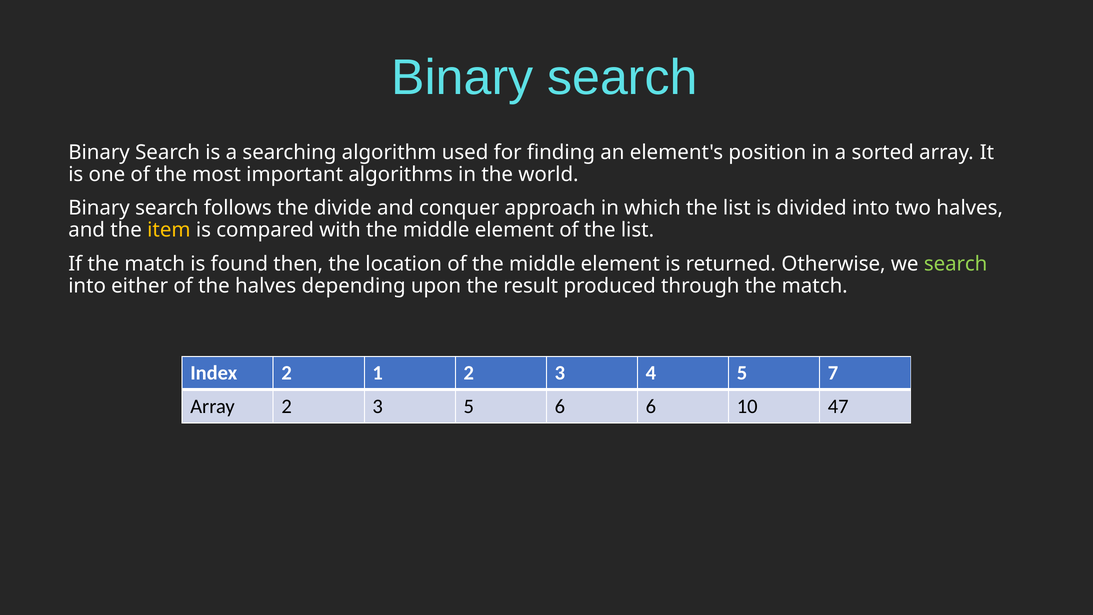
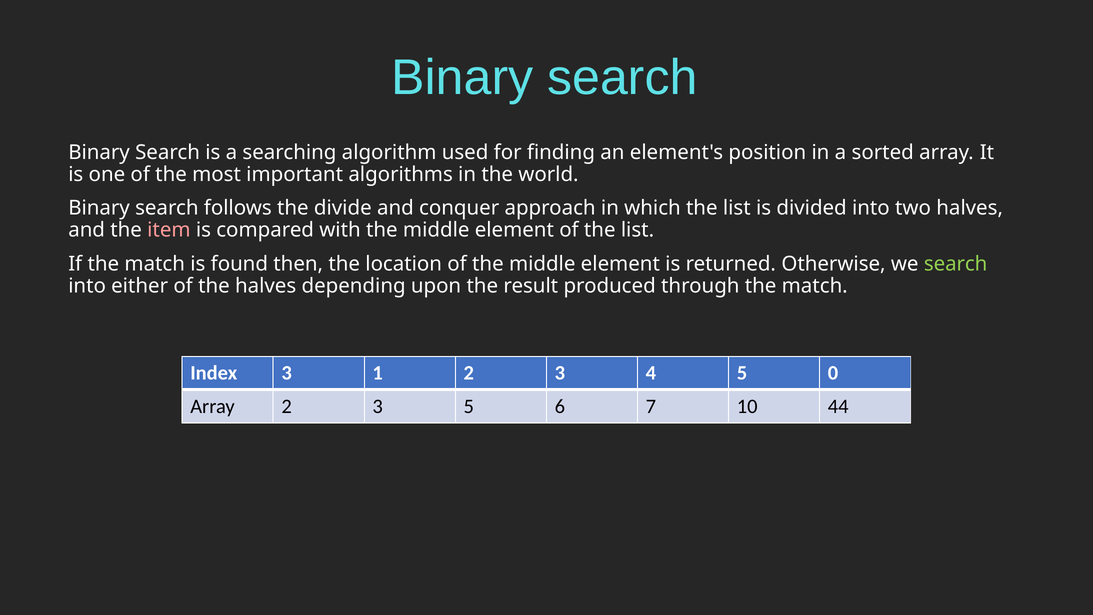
item colour: yellow -> pink
Index 2: 2 -> 3
7: 7 -> 0
6 6: 6 -> 7
47: 47 -> 44
